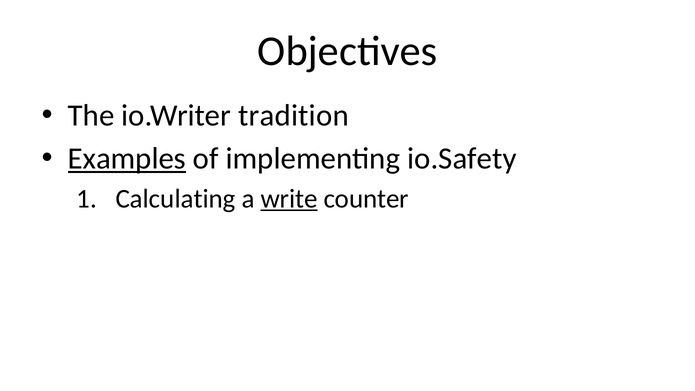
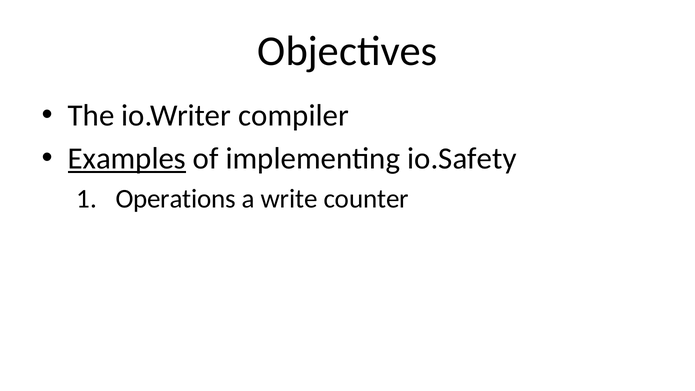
tradition: tradition -> compiler
Calculating: Calculating -> Operations
write underline: present -> none
